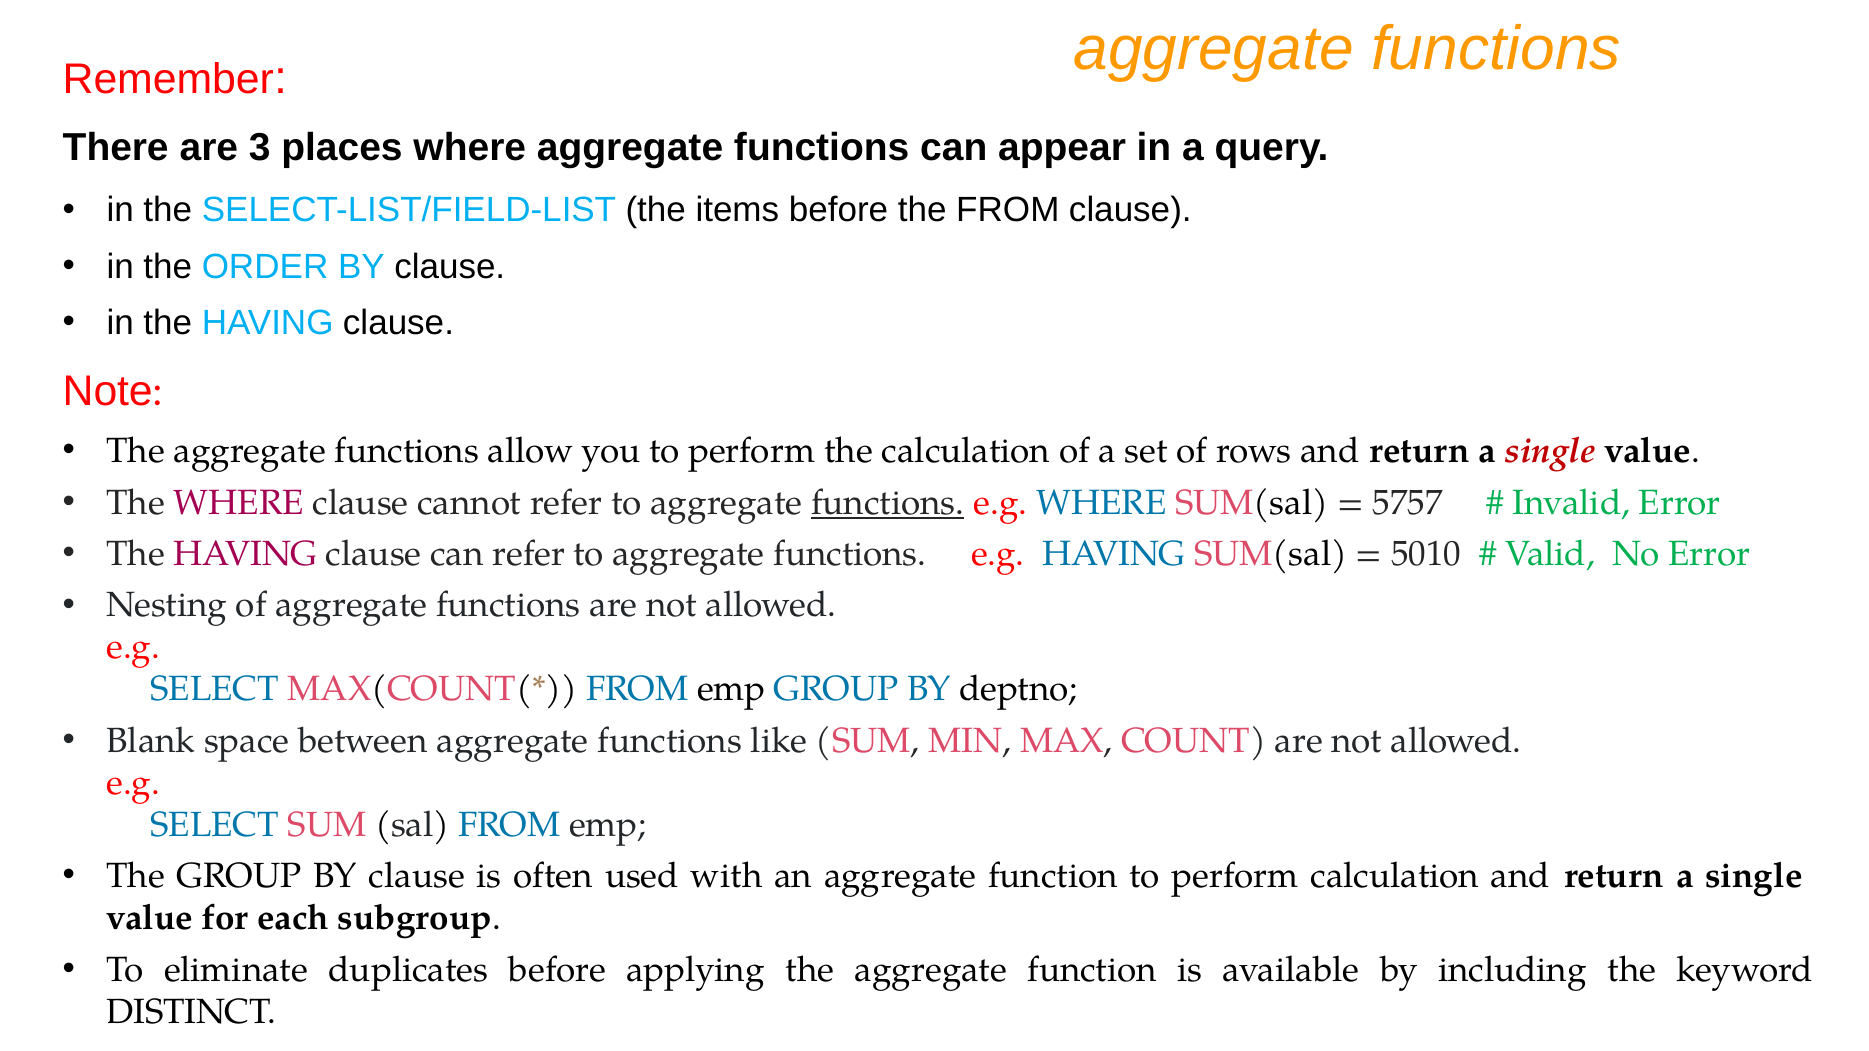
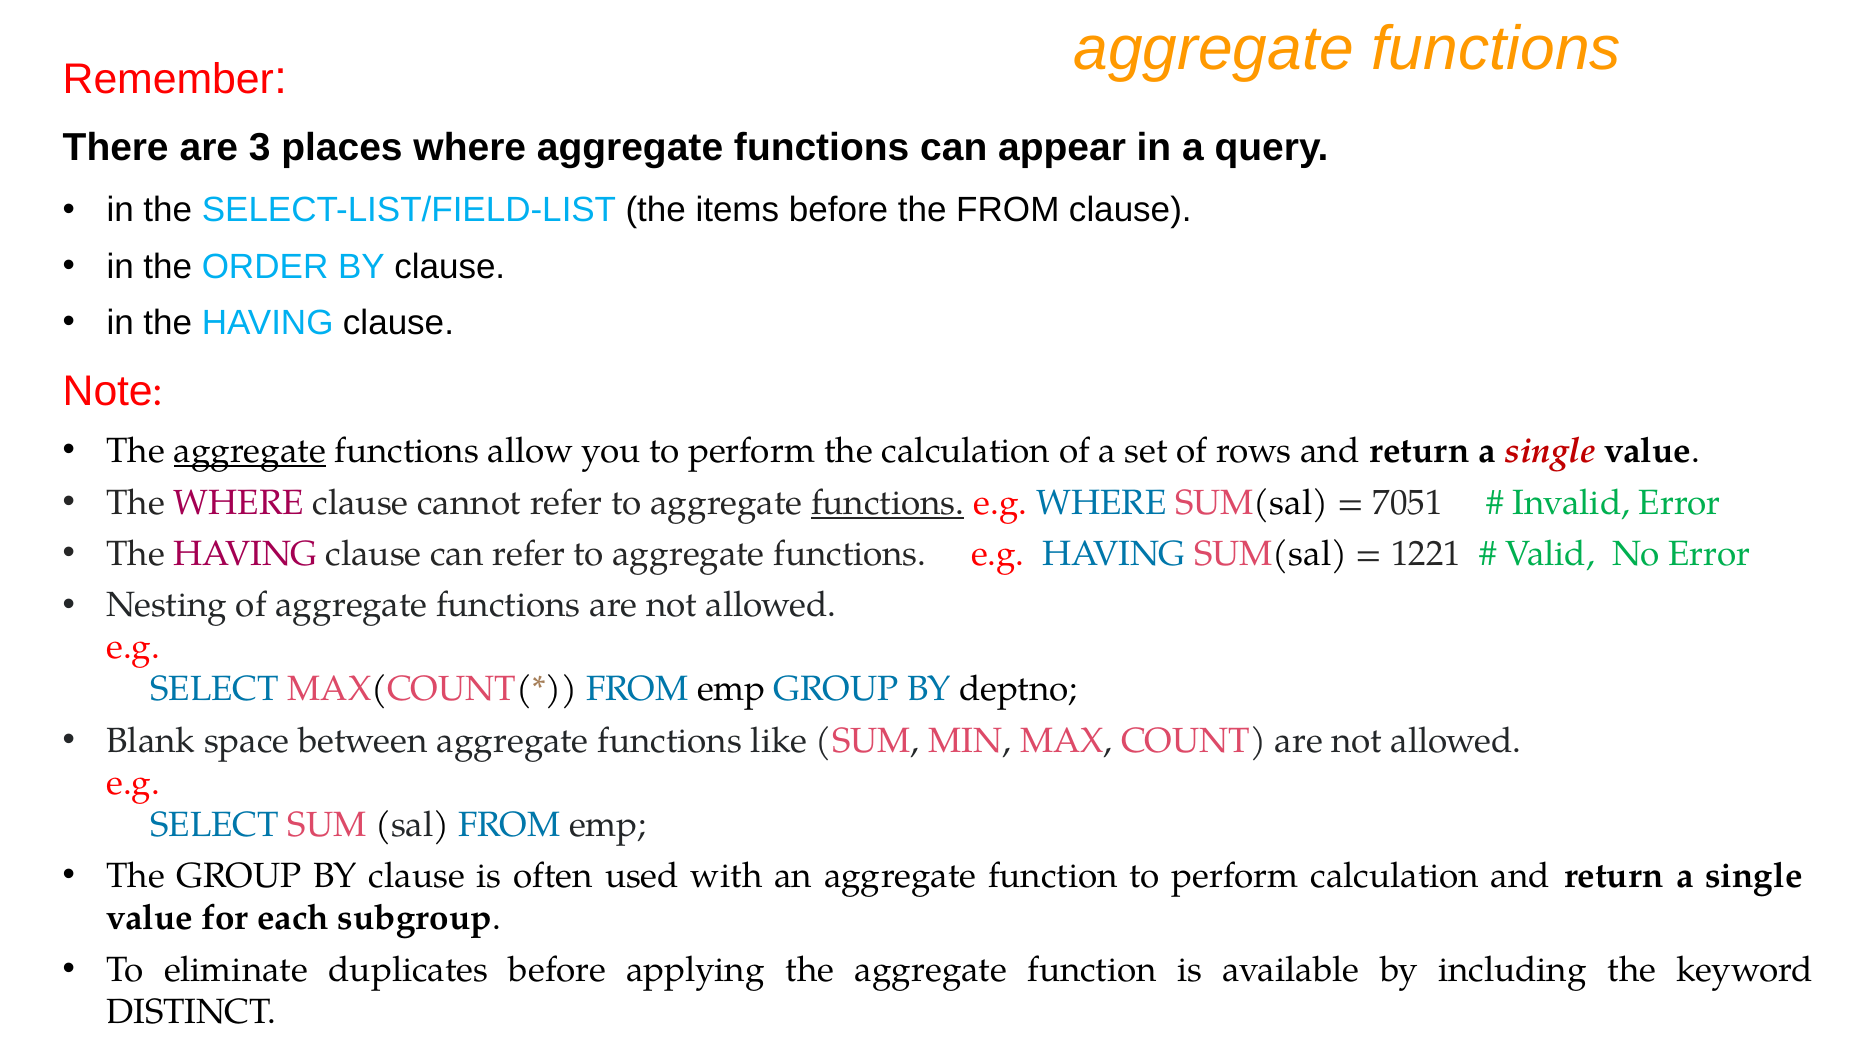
aggregate at (250, 451) underline: none -> present
5757: 5757 -> 7051
5010: 5010 -> 1221
